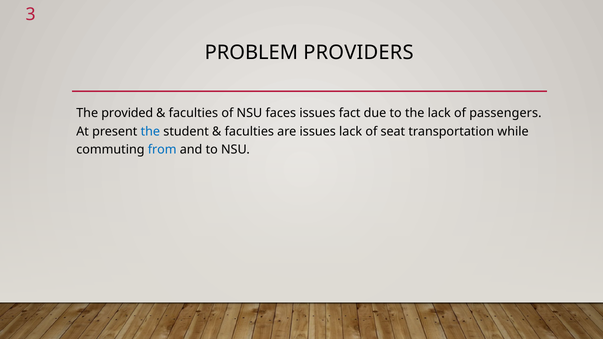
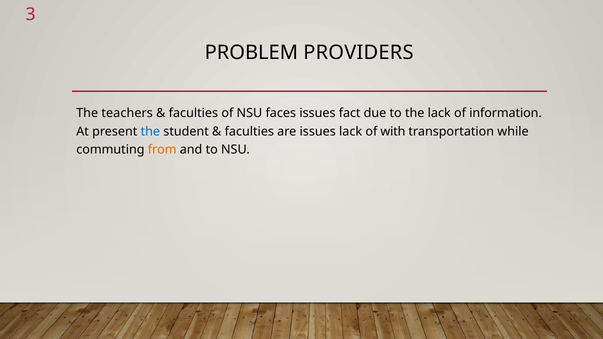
provided: provided -> teachers
passengers: passengers -> information
seat: seat -> with
from colour: blue -> orange
